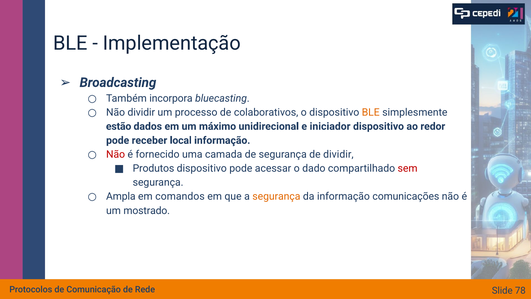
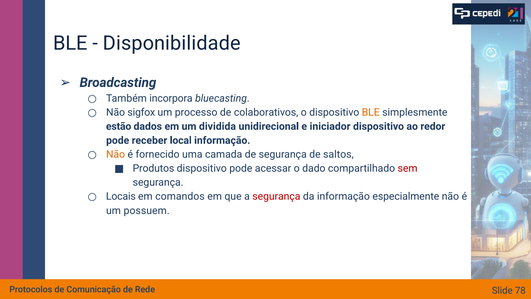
Implementação: Implementação -> Disponibilidade
Não dividir: dividir -> sigfox
máximo: máximo -> dividida
Não at (116, 154) colour: red -> orange
de dividir: dividir -> saltos
Ampla: Ampla -> Locais
segurança at (276, 196) colour: orange -> red
comunicações: comunicações -> especialmente
mostrado: mostrado -> possuem
